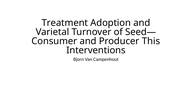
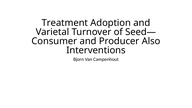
This: This -> Also
